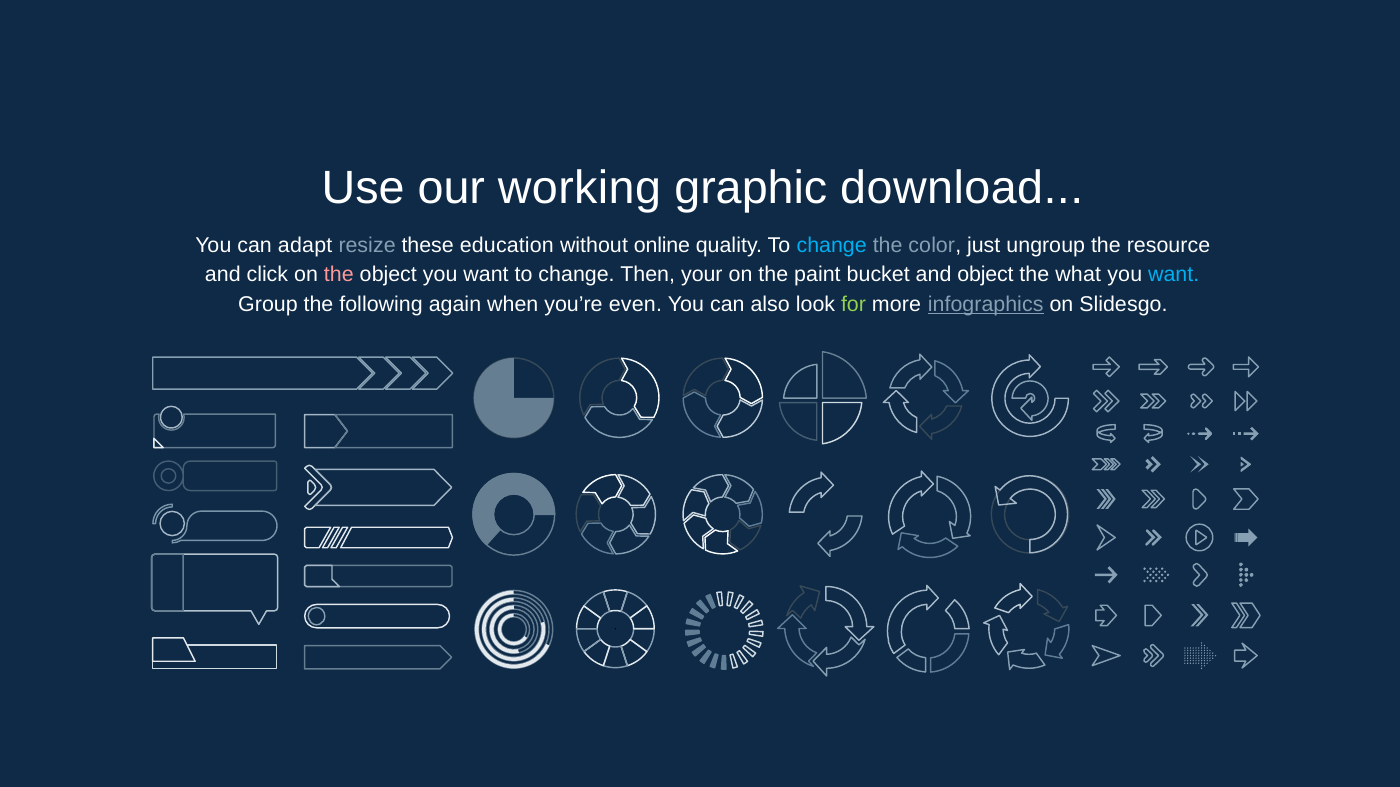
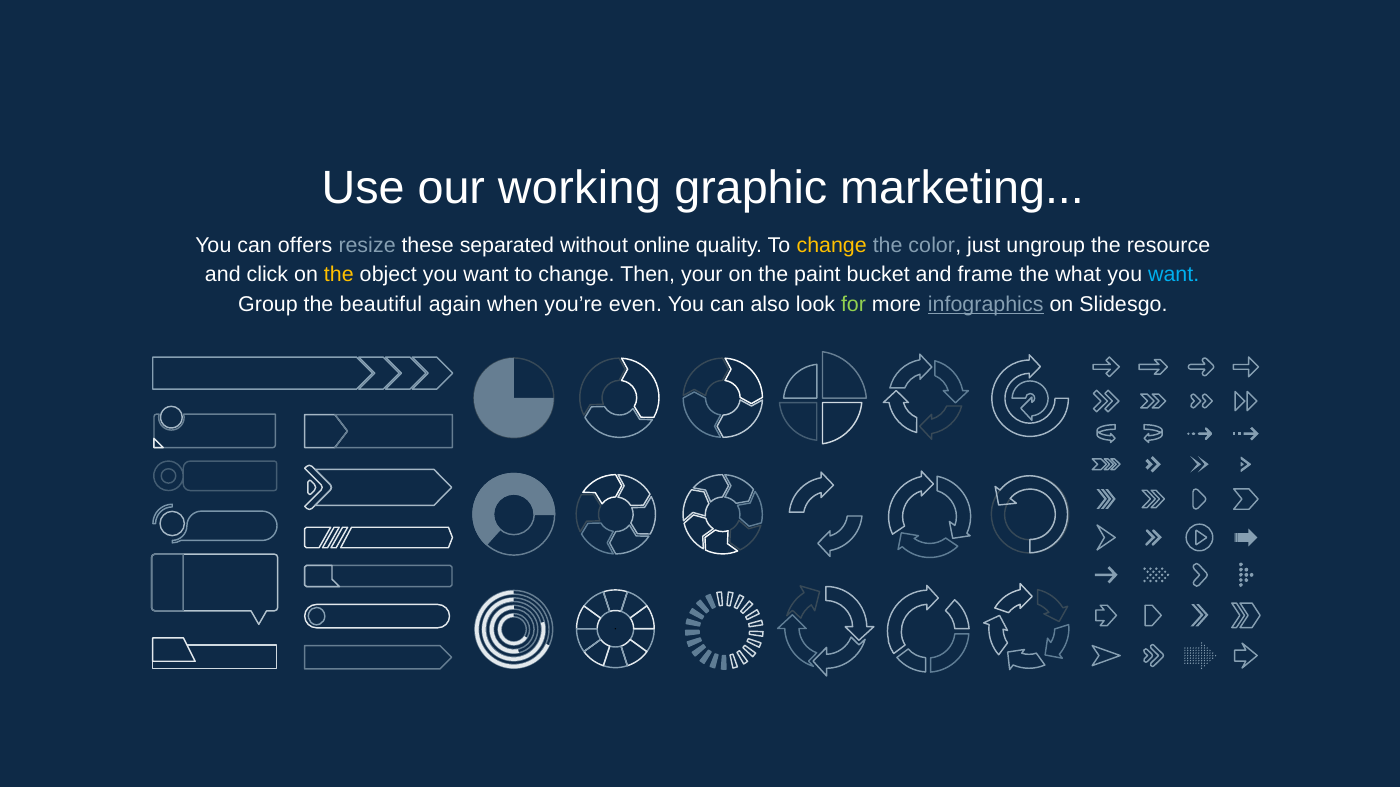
download: download -> marketing
adapt: adapt -> offers
education: education -> separated
change at (832, 246) colour: light blue -> yellow
the at (339, 275) colour: pink -> yellow
and object: object -> frame
following: following -> beautiful
